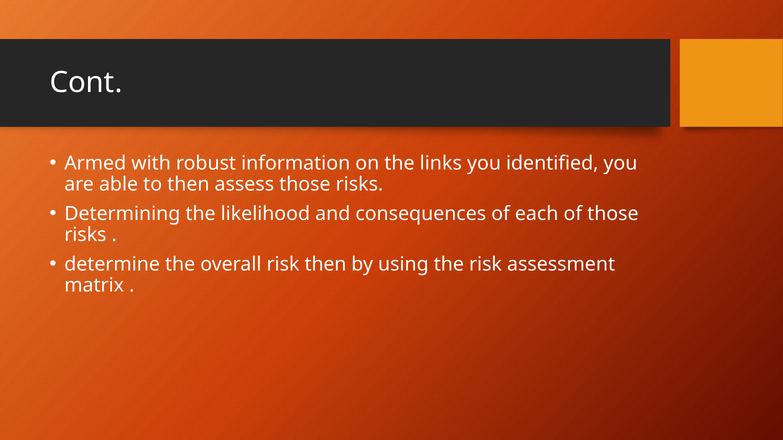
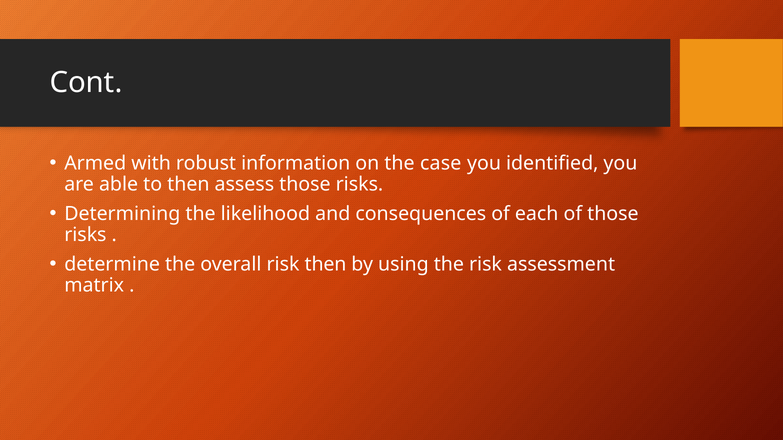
links: links -> case
